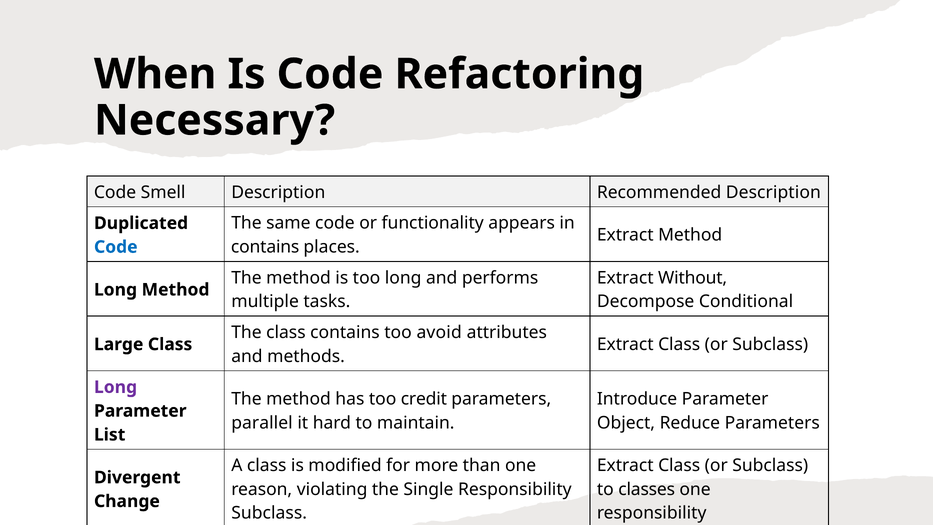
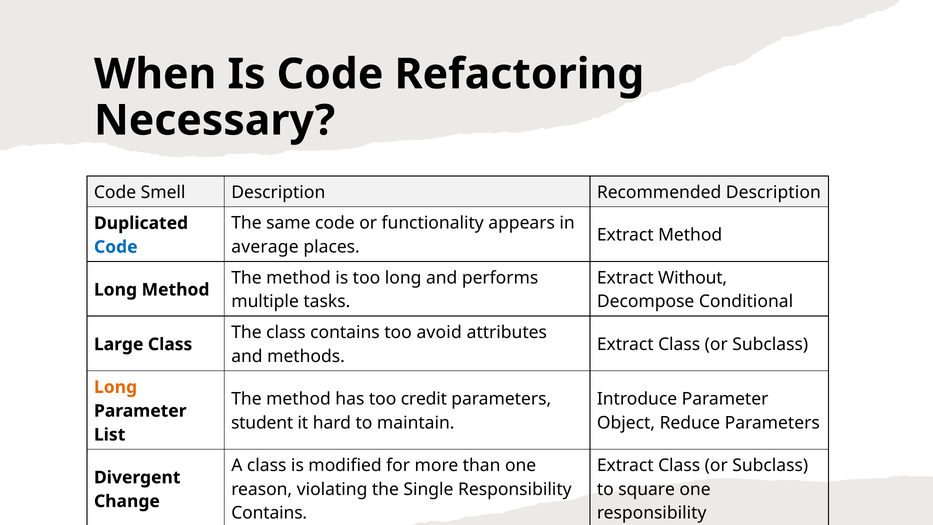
contains at (265, 247): contains -> average
Long at (116, 387) colour: purple -> orange
parallel: parallel -> student
classes: classes -> square
Subclass at (269, 513): Subclass -> Contains
